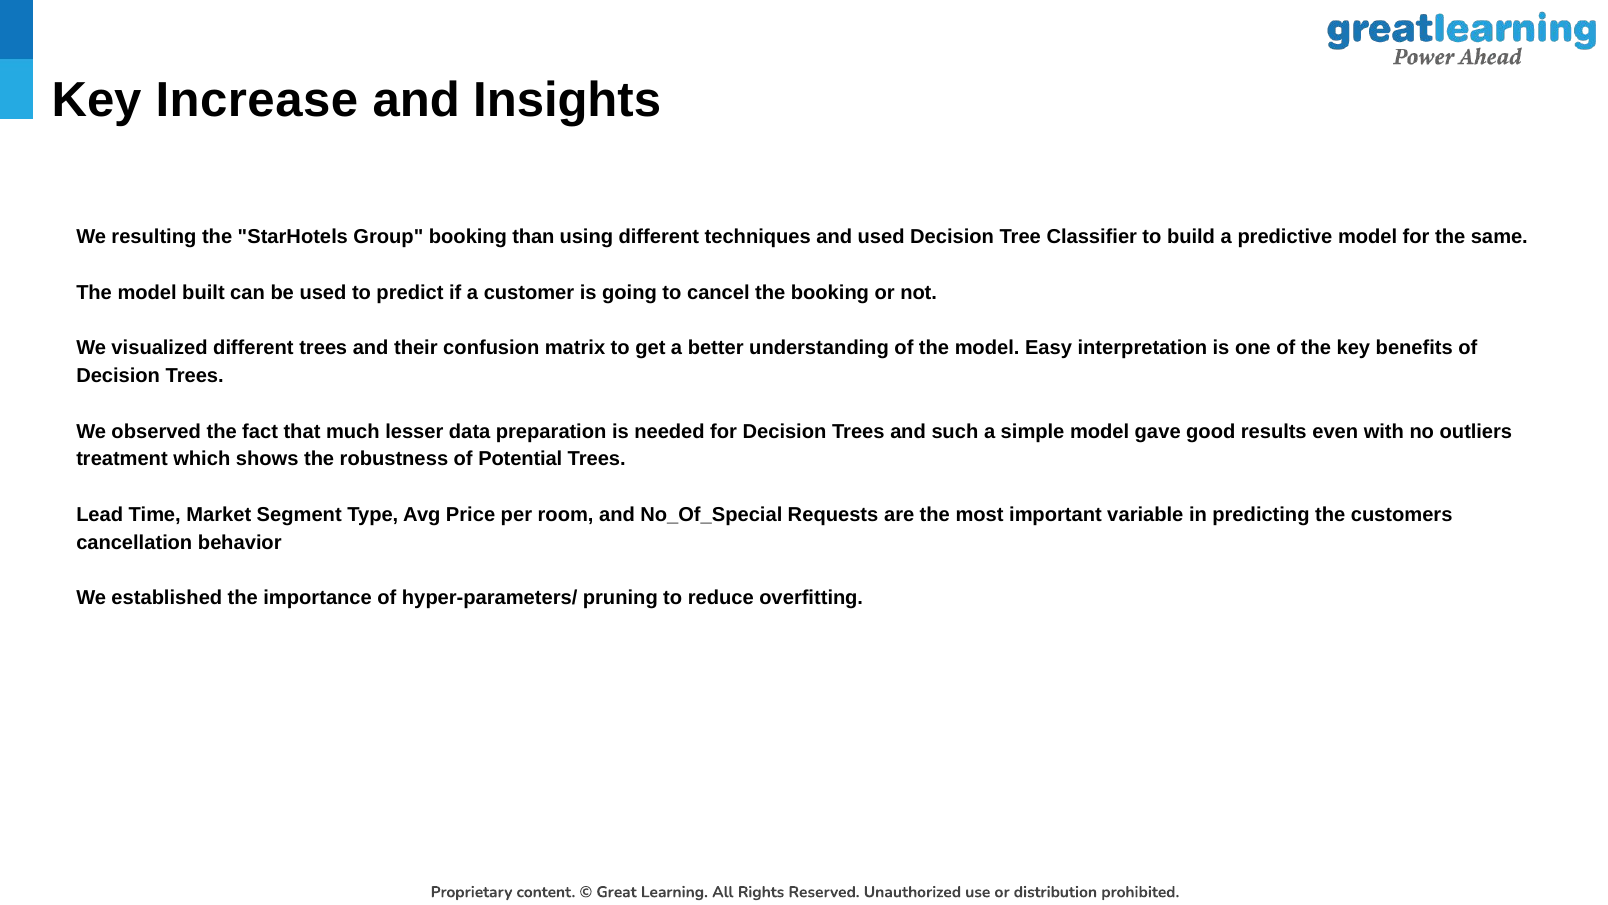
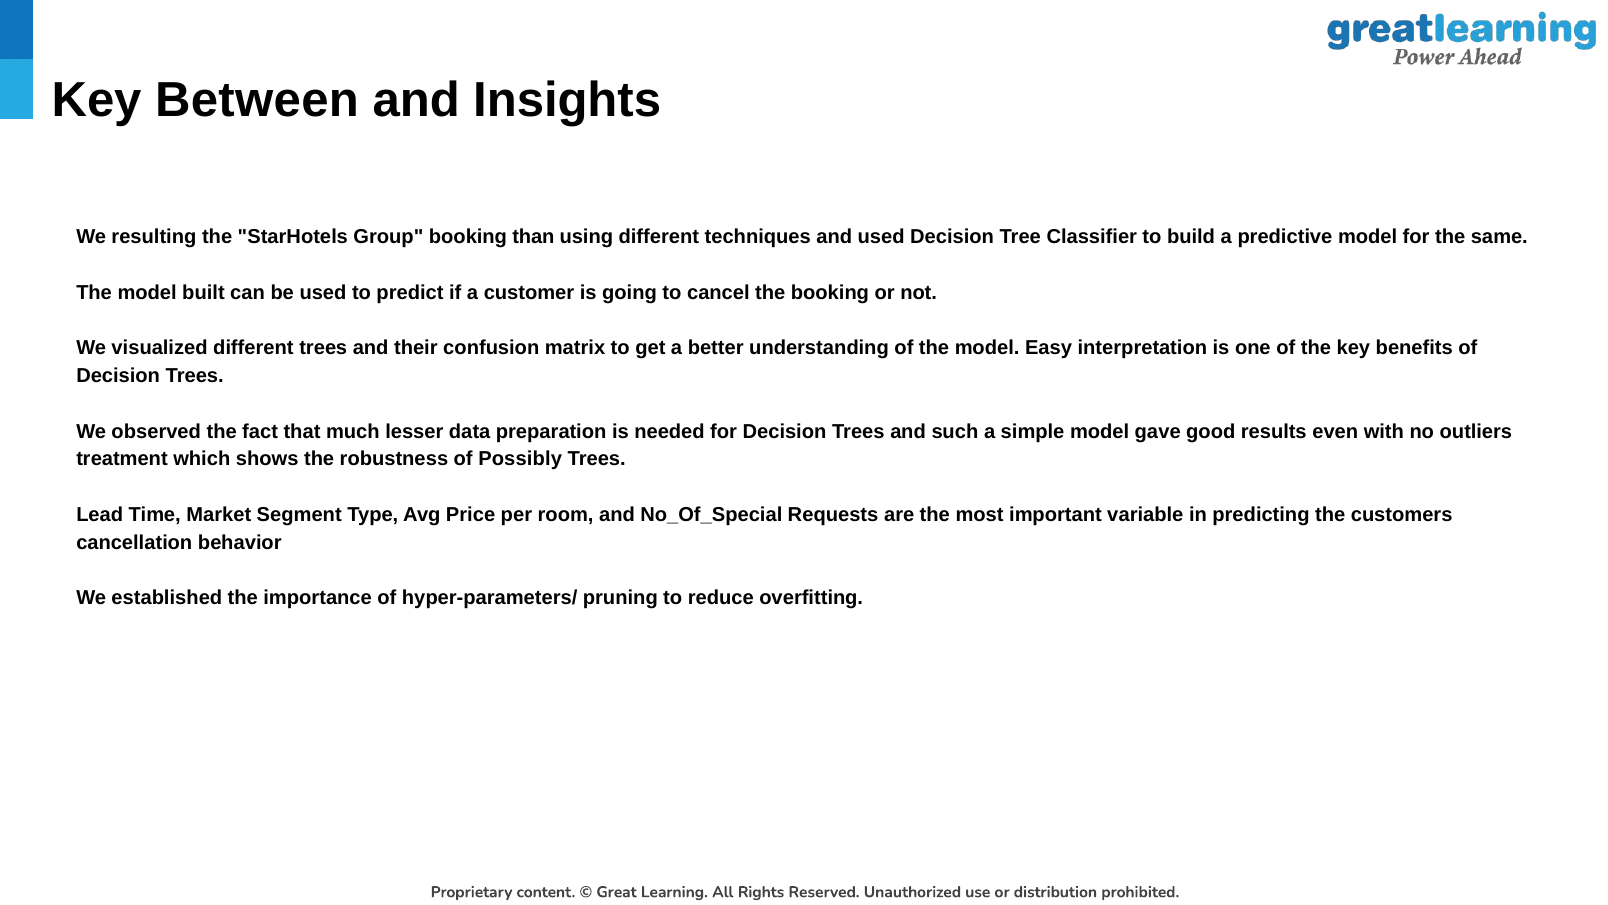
Increase: Increase -> Between
Potential: Potential -> Possibly
